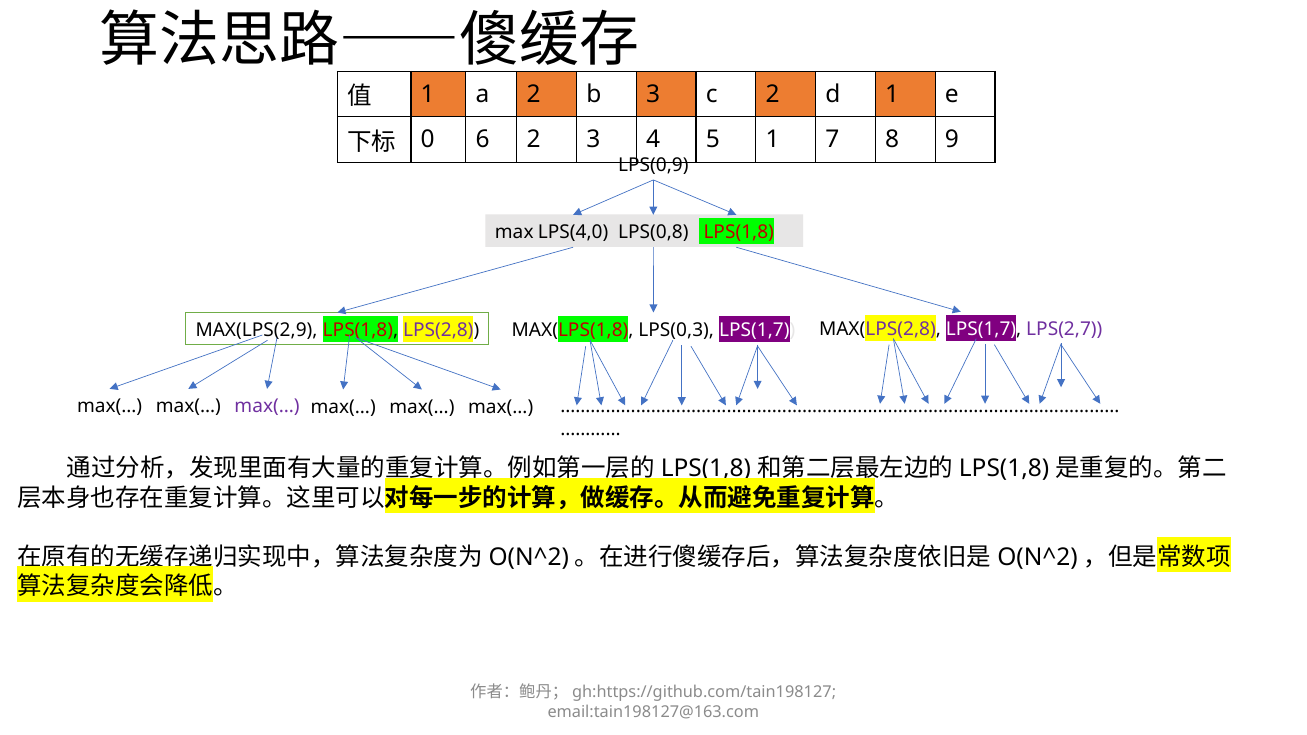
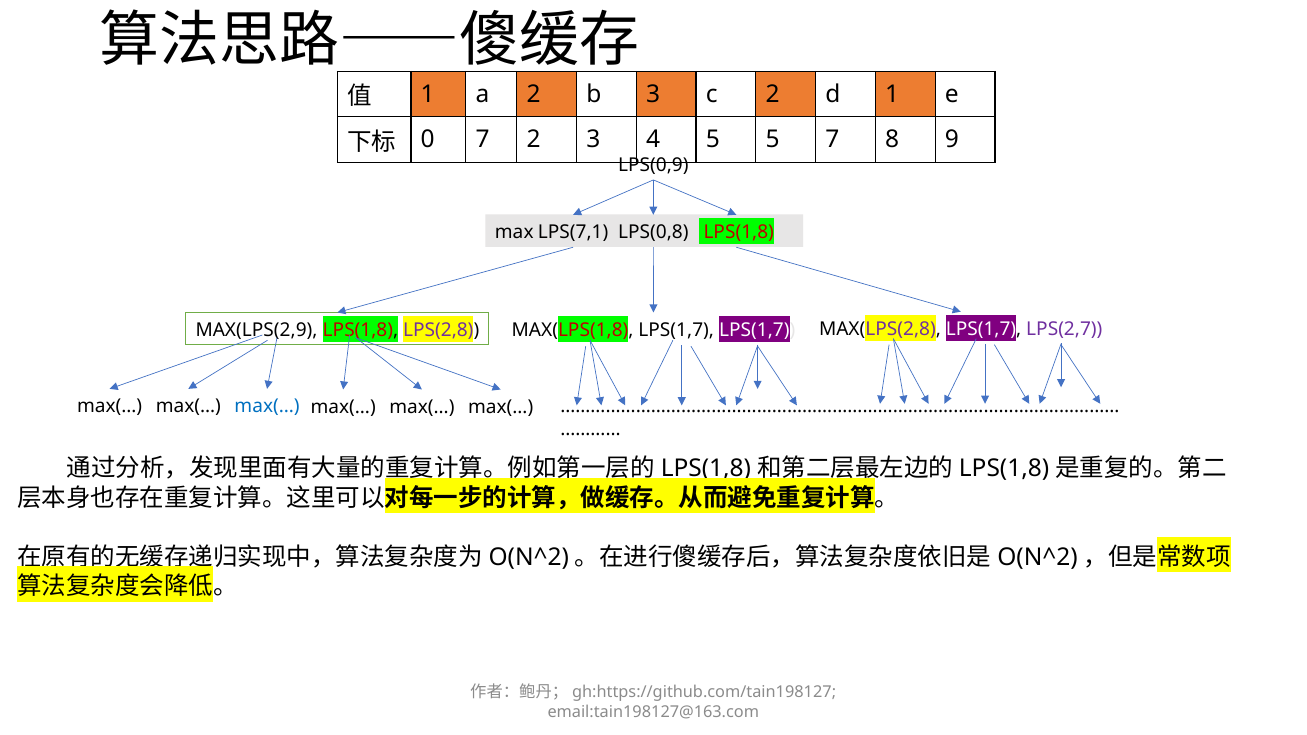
0 6: 6 -> 7
5 1: 1 -> 5
LPS(4,0: LPS(4,0 -> LPS(7,1
MAX(LPS(1,8 LPS(0,3: LPS(0,3 -> LPS(1,7
max(… at (267, 407) colour: purple -> blue
